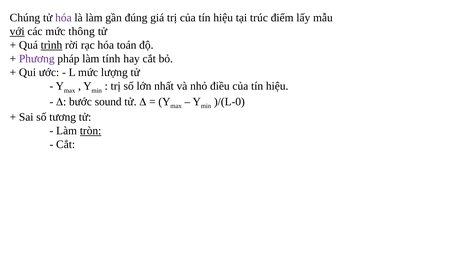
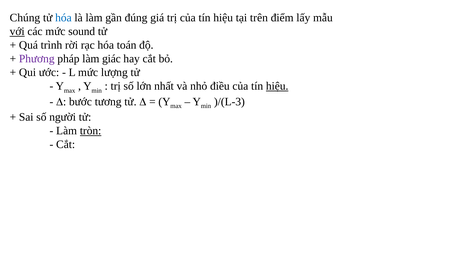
hóa at (63, 18) colour: purple -> blue
trúc: trúc -> trên
thông: thông -> sound
trình underline: present -> none
tính: tính -> giác
hiệu at (277, 86) underline: none -> present
sound: sound -> tương
)/(L-0: )/(L-0 -> )/(L-3
tương: tương -> người
